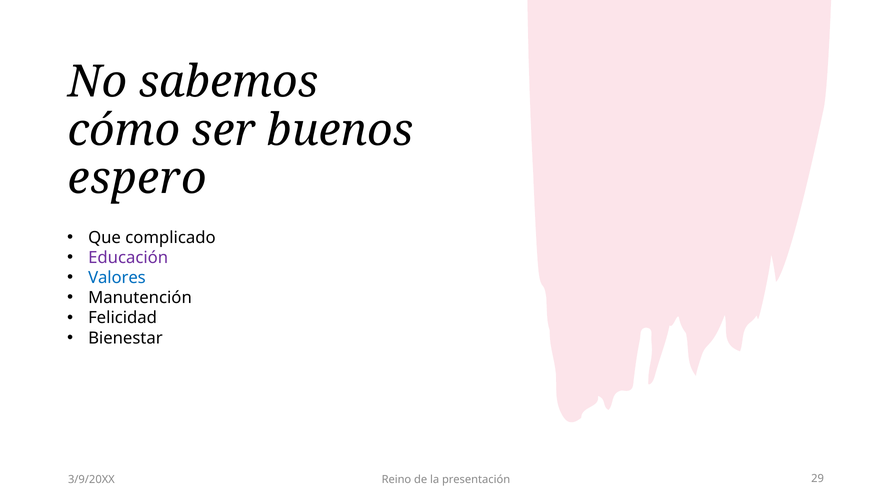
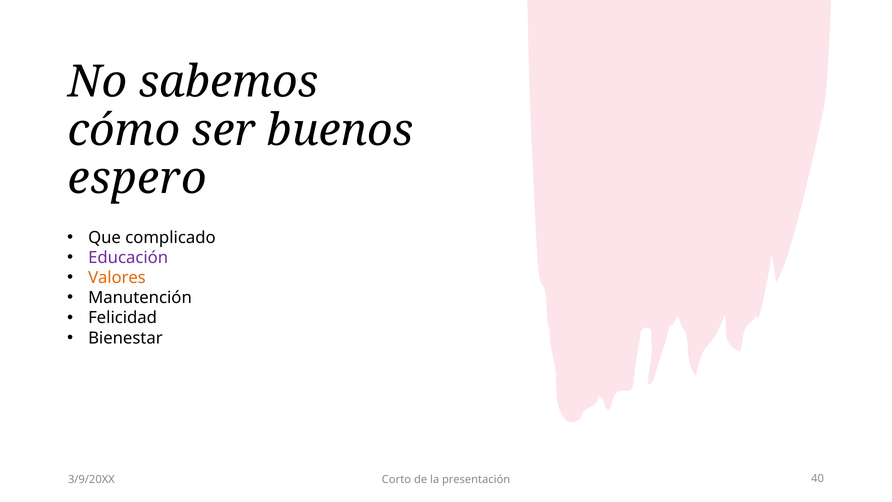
Valores colour: blue -> orange
Reino: Reino -> Corto
29: 29 -> 40
